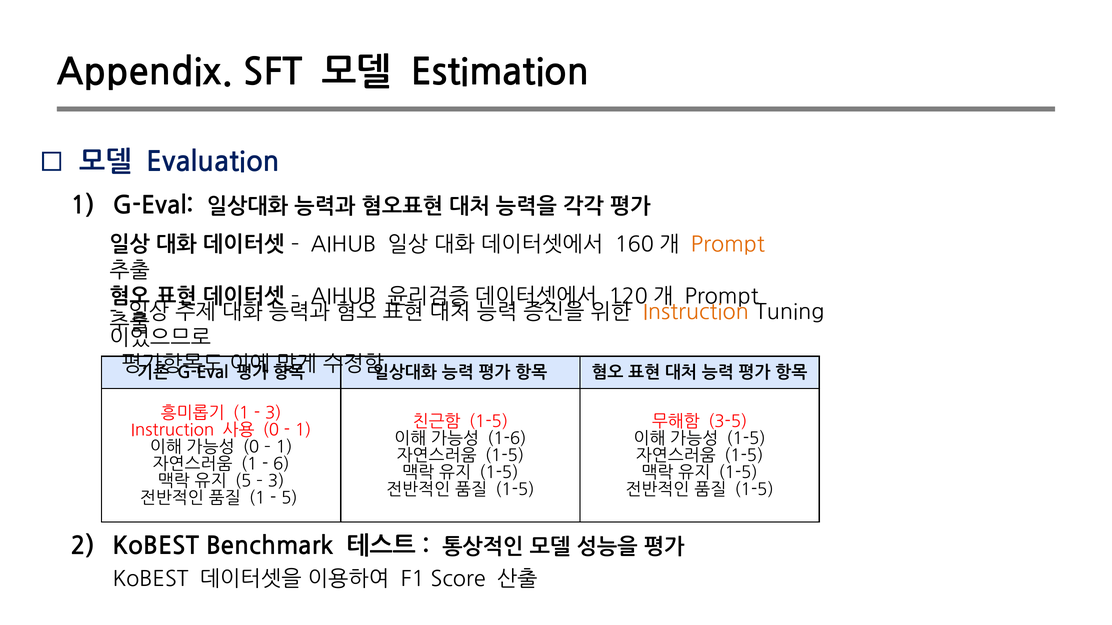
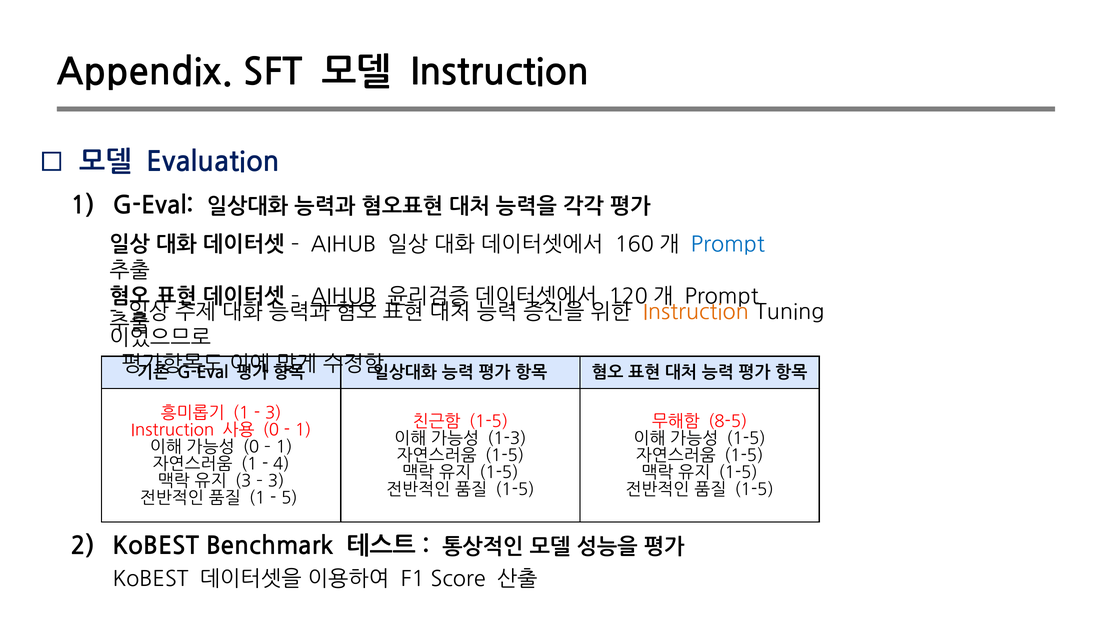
Estimation at (500, 73): Estimation -> Instruction
Prompt at (728, 245) colour: orange -> blue
AIHUB at (343, 297) underline: none -> present
3-5: 3-5 -> 8-5
1-6: 1-6 -> 1-3
6: 6 -> 4
5 at (243, 482): 5 -> 3
